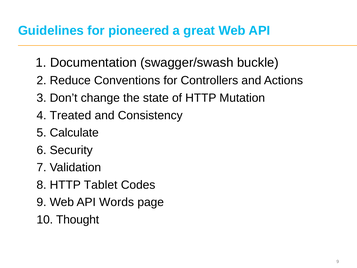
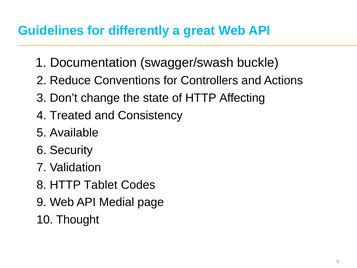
pioneered: pioneered -> differently
Mutation: Mutation -> Affecting
Calculate: Calculate -> Available
Words: Words -> Medial
